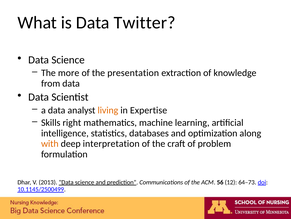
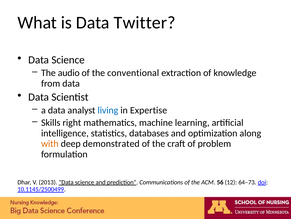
more: more -> audio
presentation: presentation -> conventional
living colour: orange -> blue
interpretation: interpretation -> demonstrated
